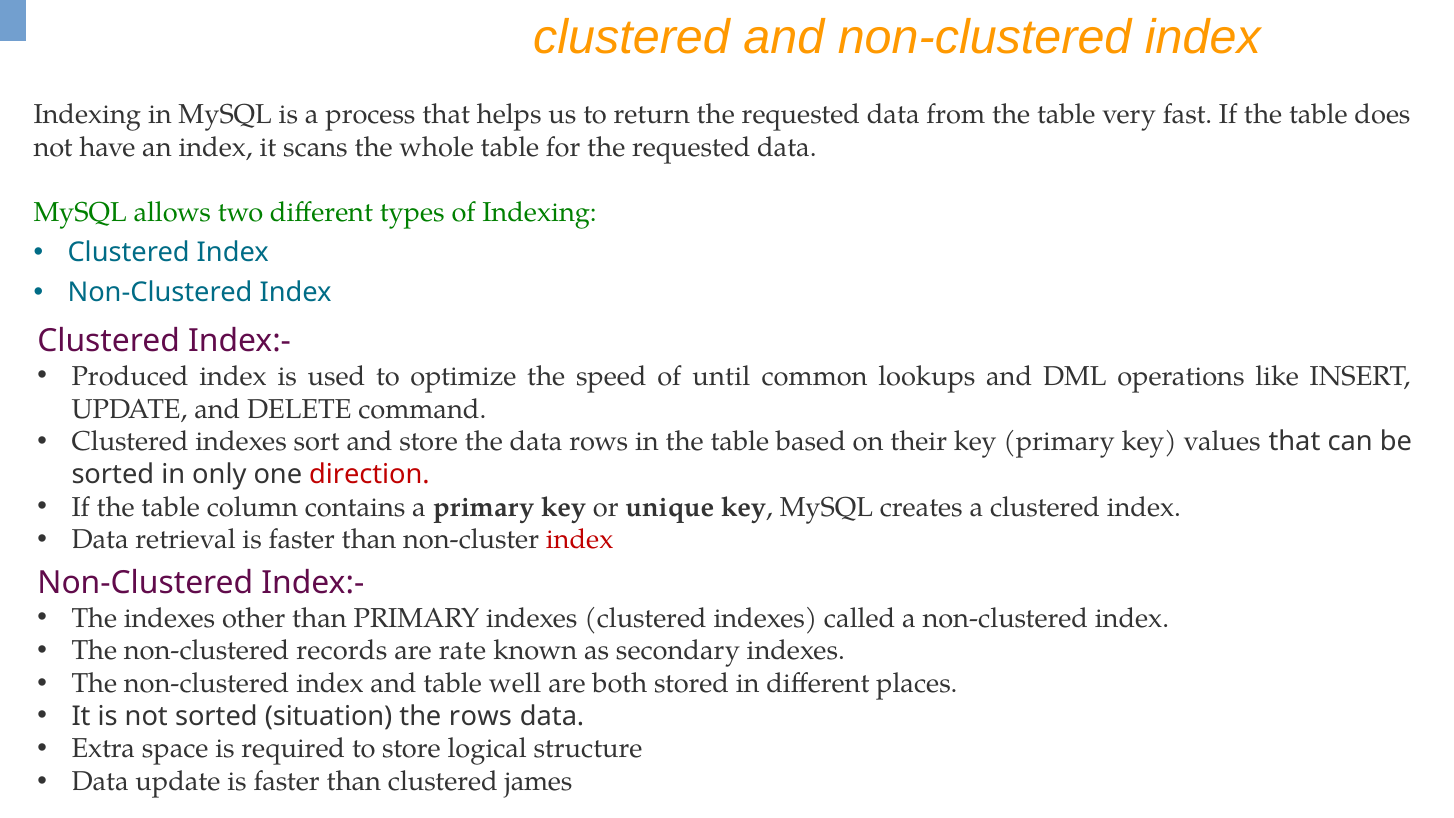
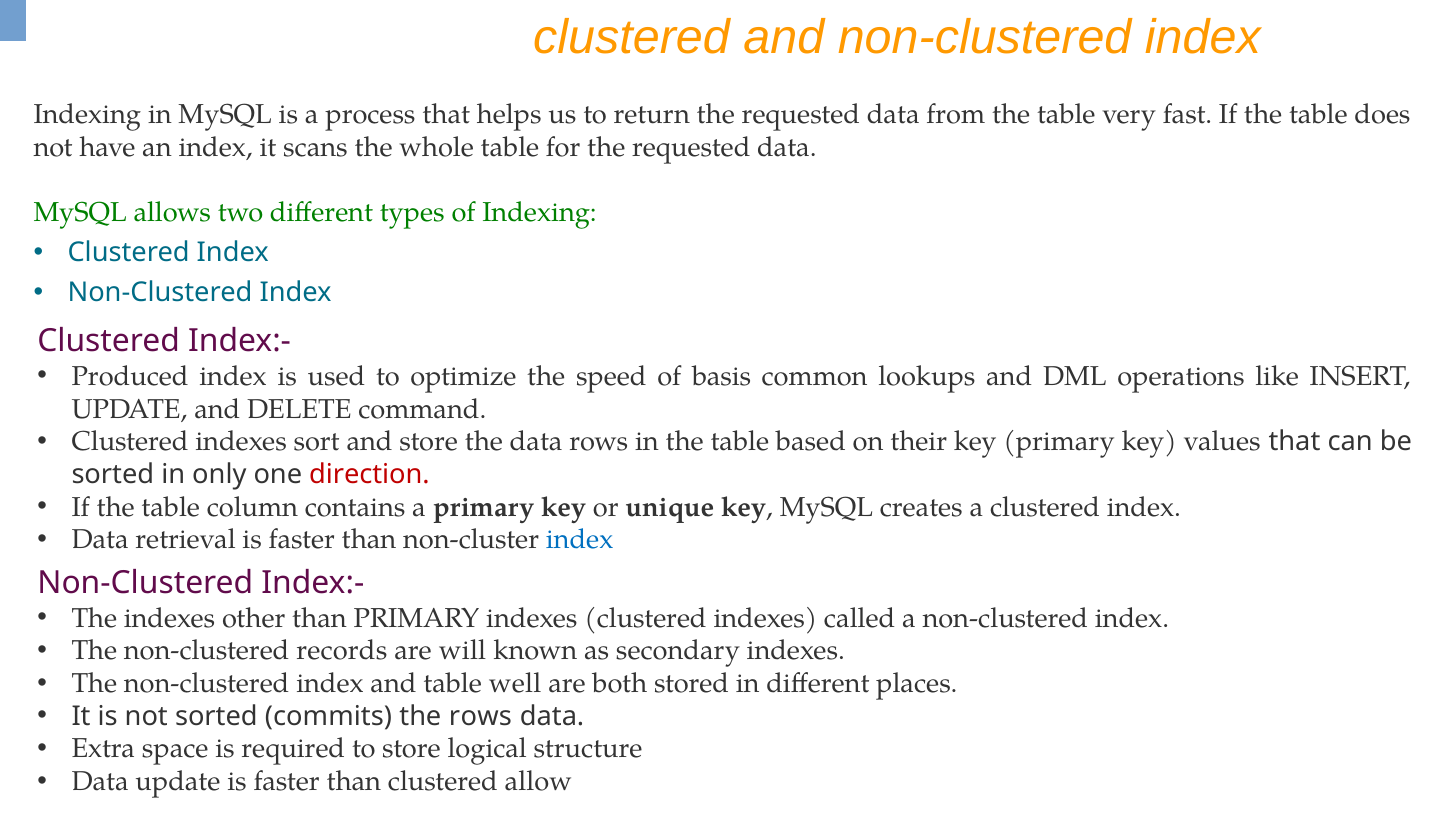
until: until -> basis
index at (580, 540) colour: red -> blue
rate: rate -> will
situation: situation -> commits
james: james -> allow
